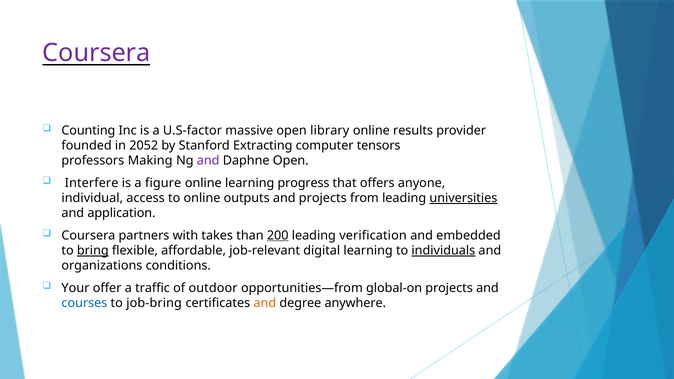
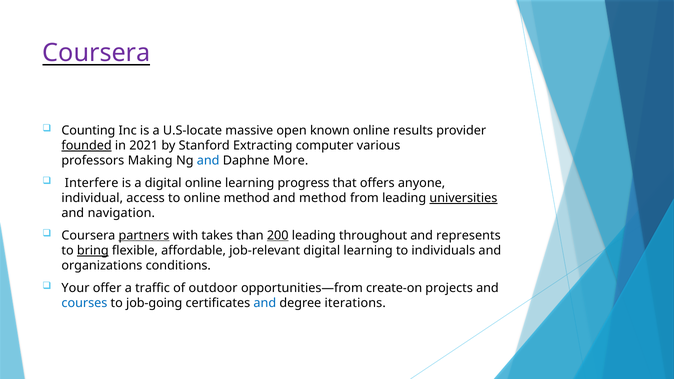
U.S-factor: U.S-factor -> U.S-locate
library: library -> known
founded underline: none -> present
2052: 2052 -> 2021
tensors: tensors -> various
and at (208, 161) colour: purple -> blue
Daphne Open: Open -> More
a figure: figure -> digital
online outputs: outputs -> method
and projects: projects -> method
application: application -> navigation
partners underline: none -> present
verification: verification -> throughout
embedded: embedded -> represents
individuals underline: present -> none
global-on: global-on -> create-on
job-bring: job-bring -> job-going
and at (265, 303) colour: orange -> blue
anywhere: anywhere -> iterations
